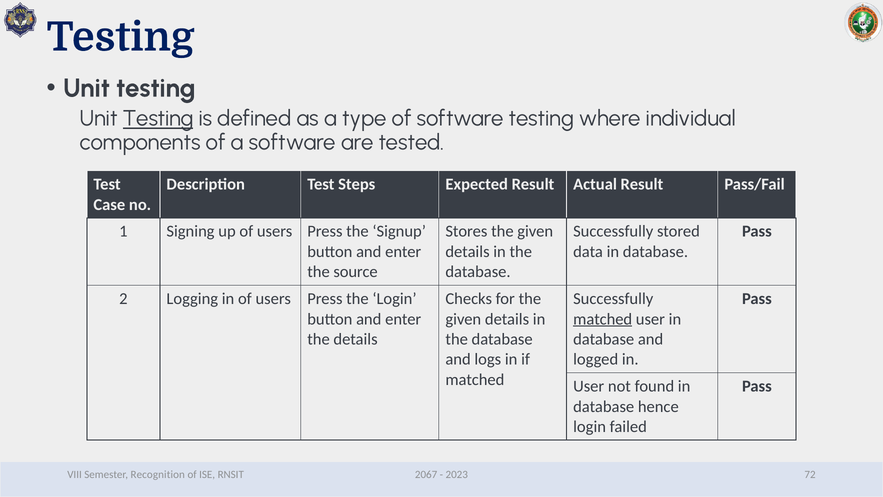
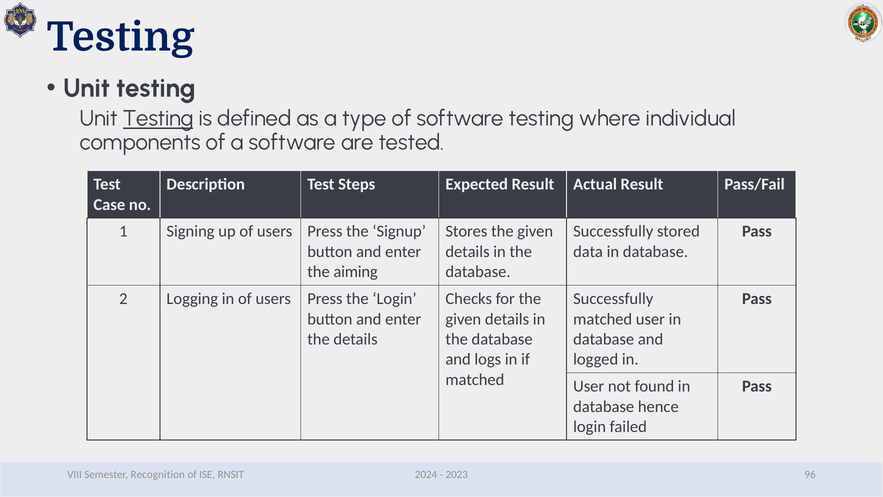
source: source -> aiming
matched at (603, 319) underline: present -> none
2067: 2067 -> 2024
72: 72 -> 96
